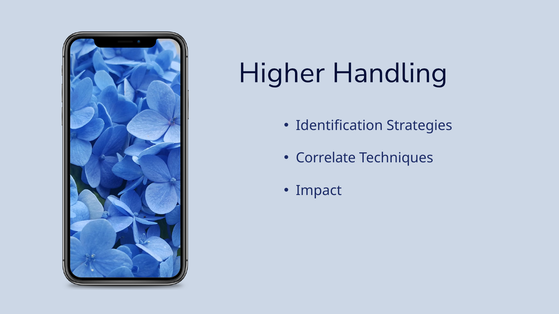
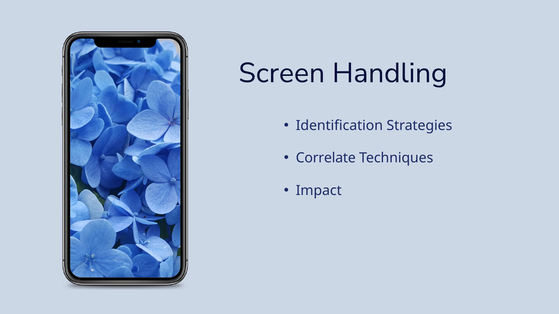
Higher: Higher -> Screen
